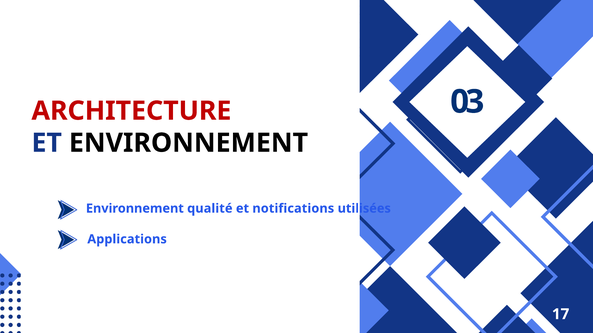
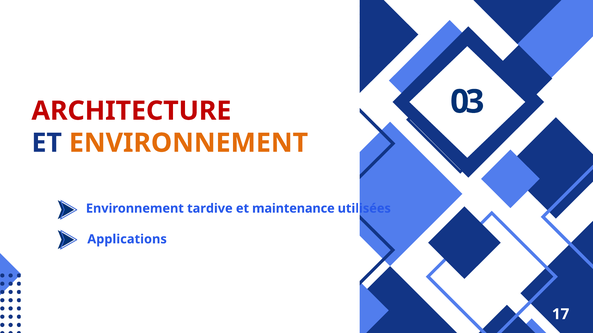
ENVIRONNEMENT at (188, 143) colour: black -> orange
qualité: qualité -> tardive
notifications: notifications -> maintenance
